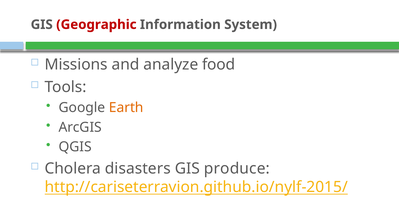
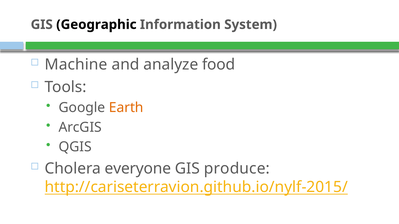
Geographic colour: red -> black
Missions: Missions -> Machine
disasters: disasters -> everyone
